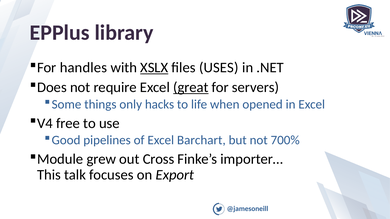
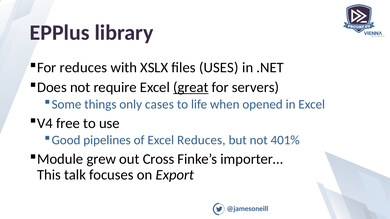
For handles: handles -> reduces
XSLX underline: present -> none
hacks: hacks -> cases
Excel Barchart: Barchart -> Reduces
700%: 700% -> 401%
